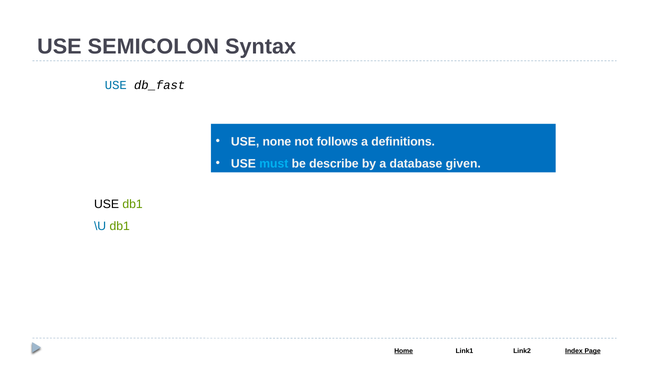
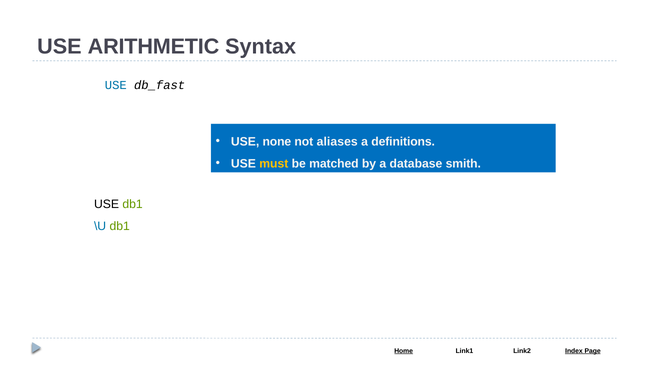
SEMICOLON: SEMICOLON -> ARITHMETIC
follows: follows -> aliases
must colour: light blue -> yellow
describe: describe -> matched
given: given -> smith
